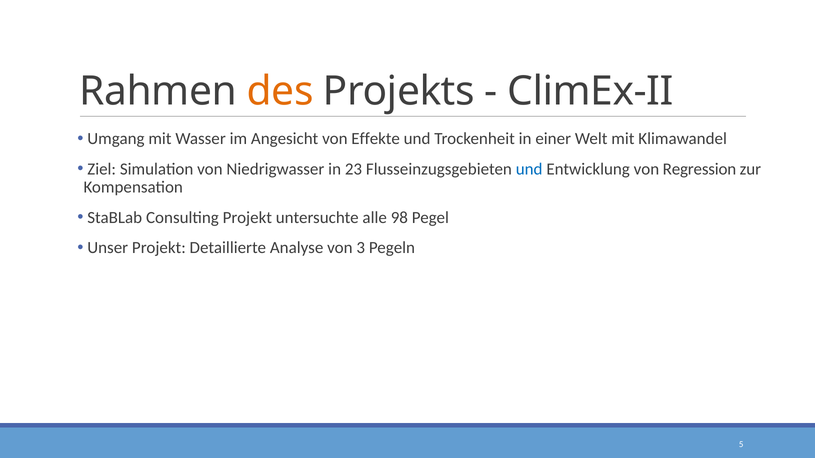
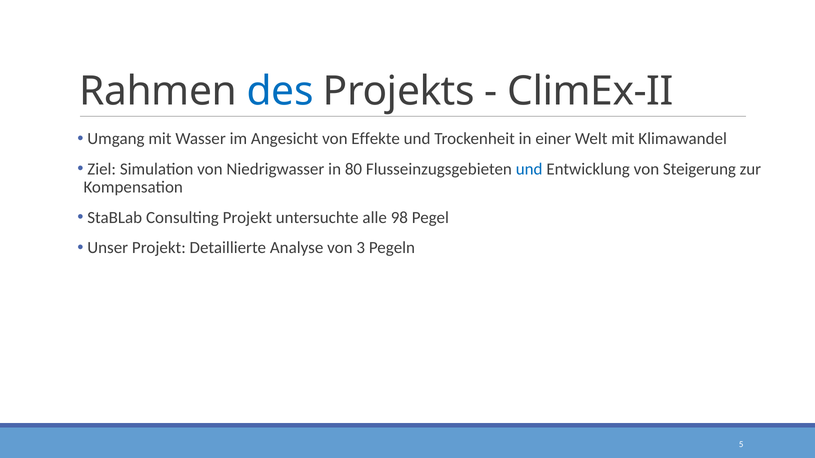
des colour: orange -> blue
23: 23 -> 80
Regression: Regression -> Steigerung
